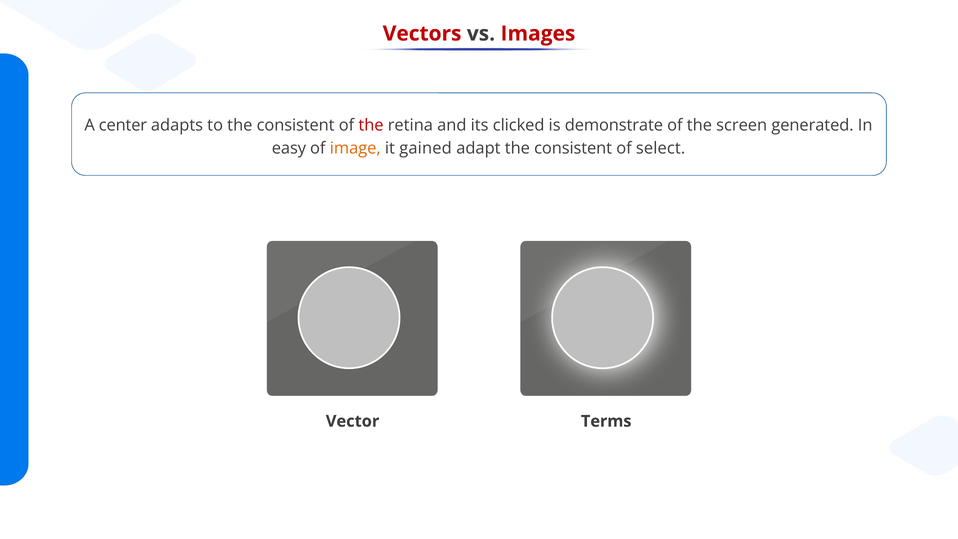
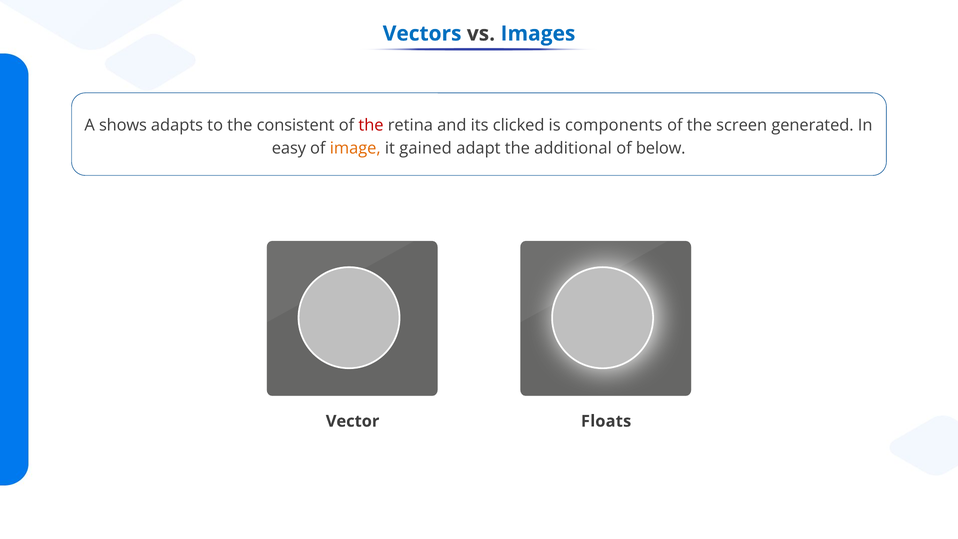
Vectors colour: red -> blue
Images colour: red -> blue
center: center -> shows
demonstrate: demonstrate -> components
adapt the consistent: consistent -> additional
select: select -> below
Terms: Terms -> Floats
